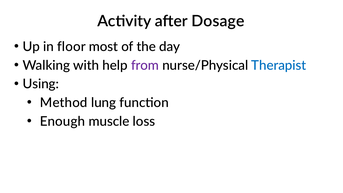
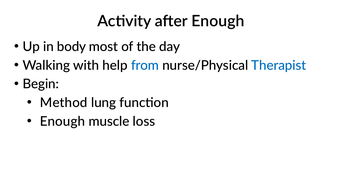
after Dosage: Dosage -> Enough
floor: floor -> body
from colour: purple -> blue
Using: Using -> Begin
